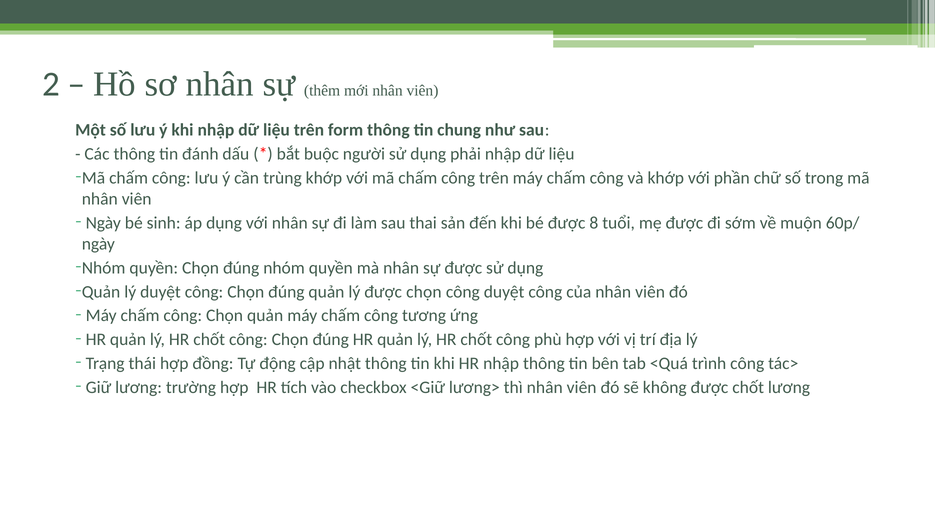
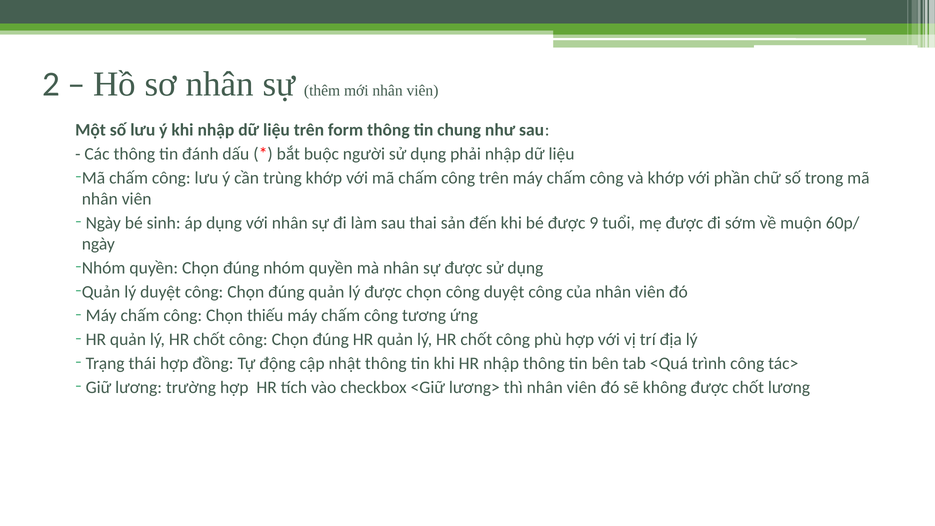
8: 8 -> 9
Chọn quản: quản -> thiếu
